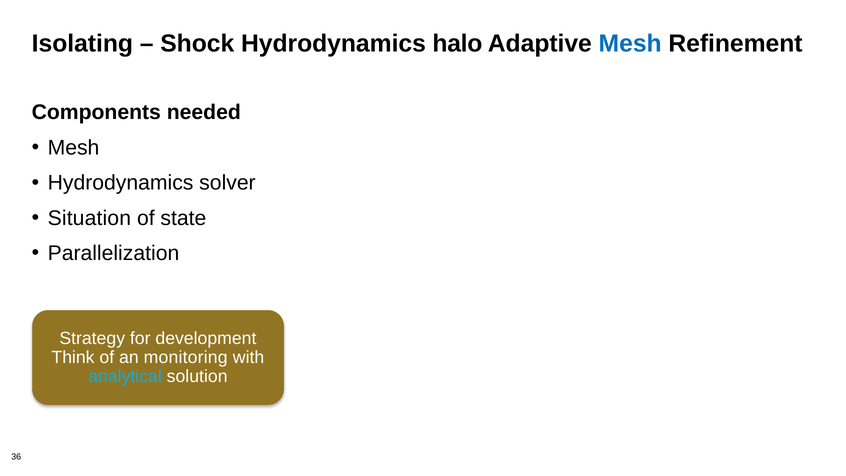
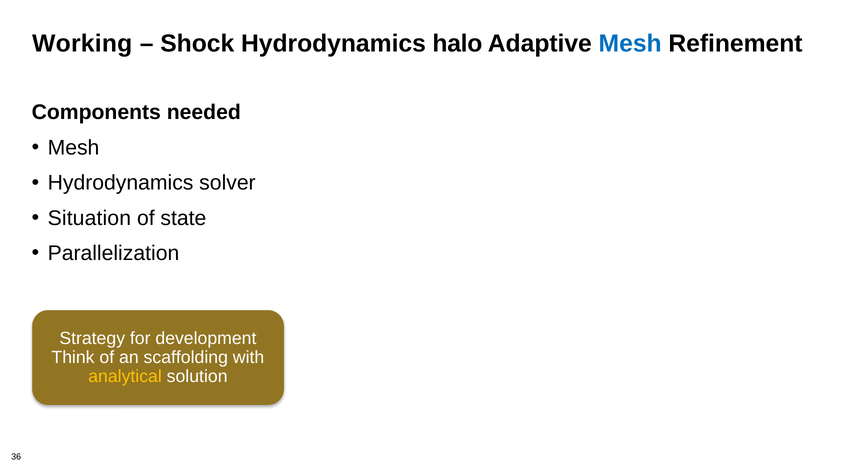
Isolating: Isolating -> Working
monitoring: monitoring -> scaffolding
analytical colour: light blue -> yellow
